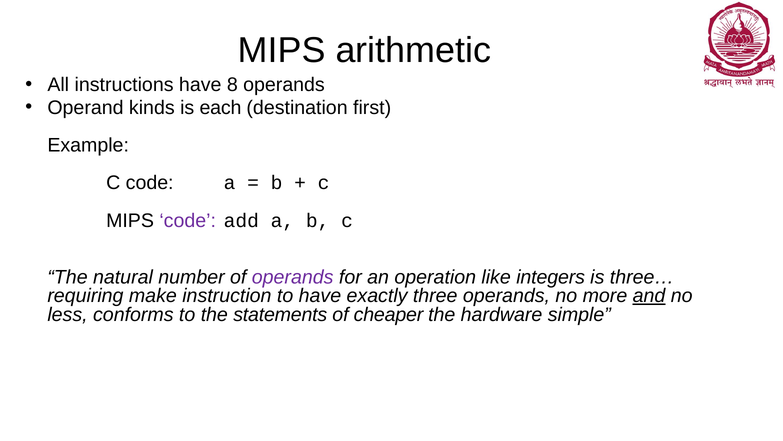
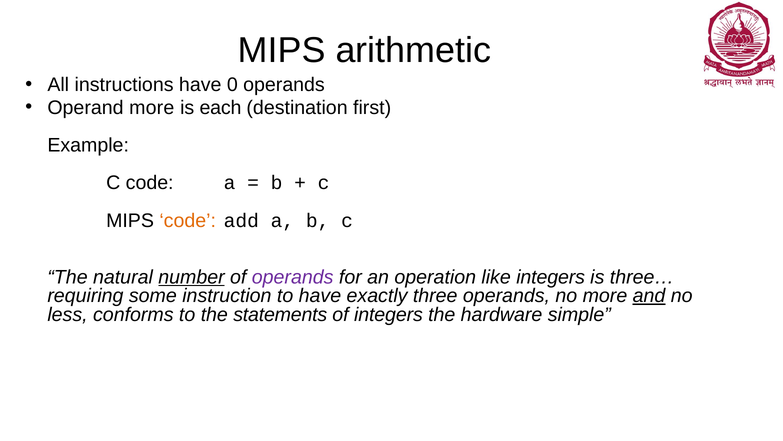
8: 8 -> 0
Operand kinds: kinds -> more
code at (188, 220) colour: purple -> orange
number underline: none -> present
make: make -> some
of cheaper: cheaper -> integers
